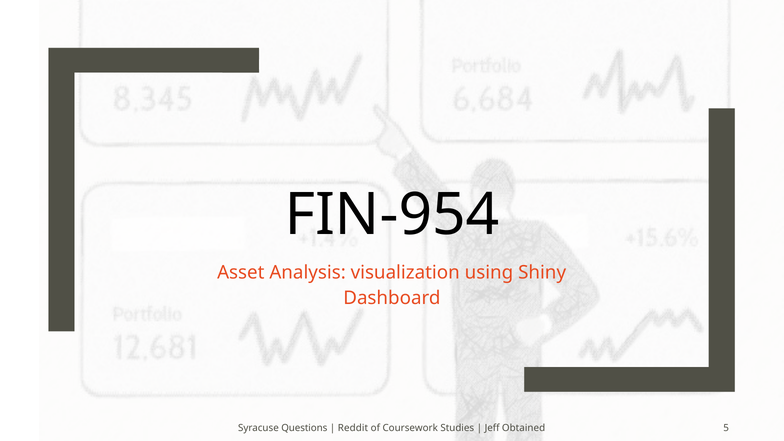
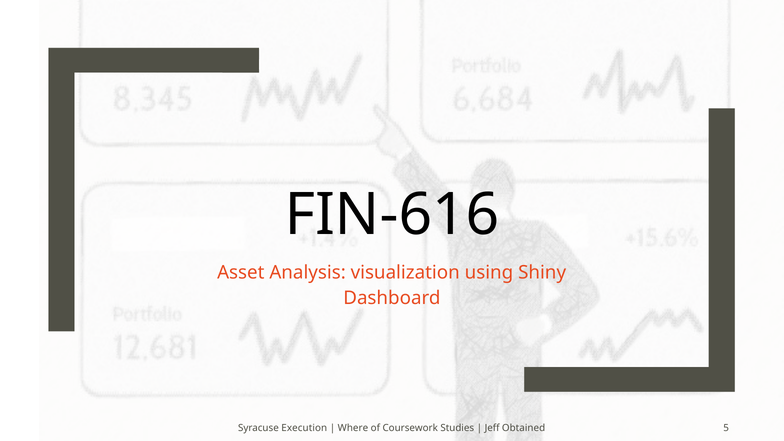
FIN-954: FIN-954 -> FIN-616
Questions: Questions -> Execution
Reddit: Reddit -> Where
